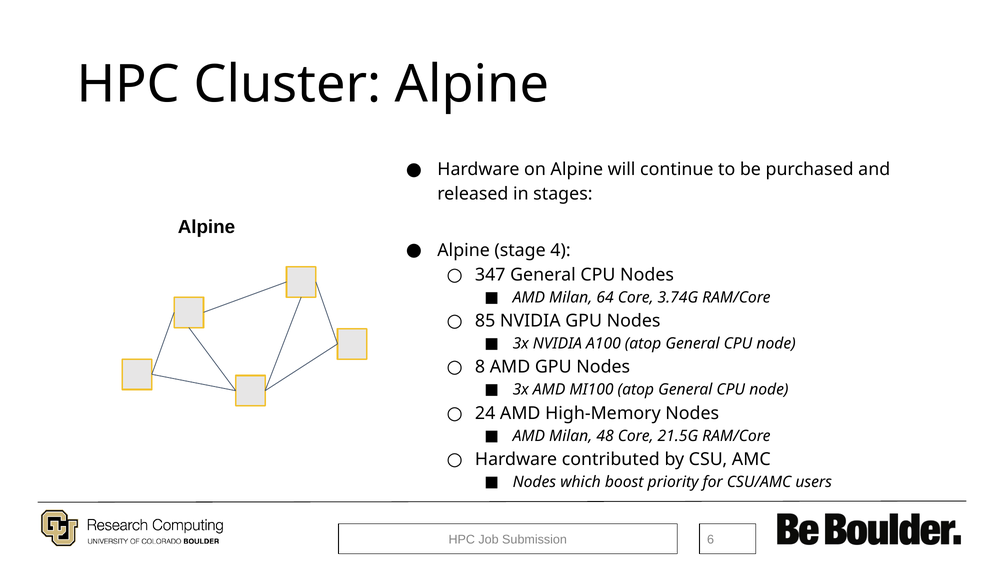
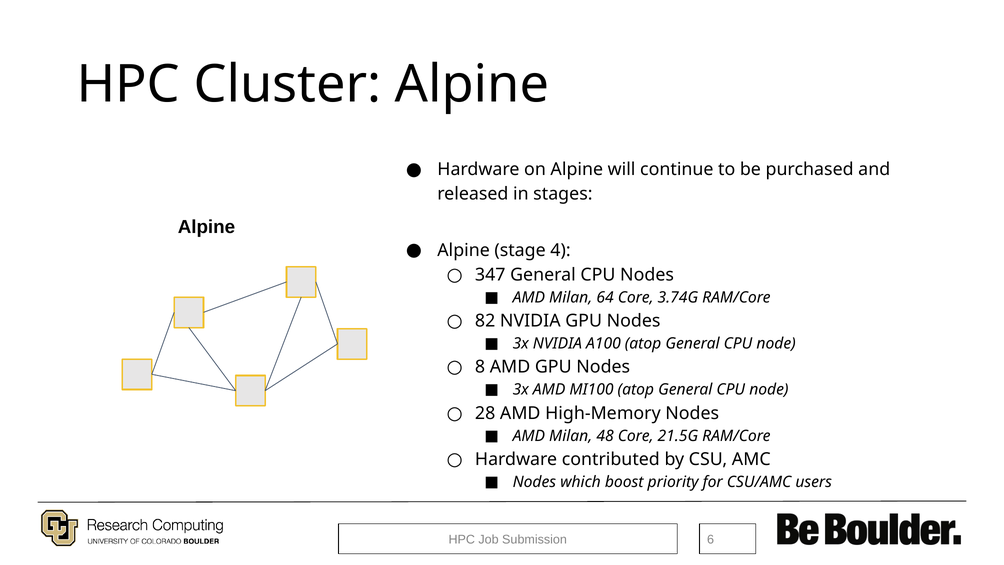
85: 85 -> 82
24: 24 -> 28
